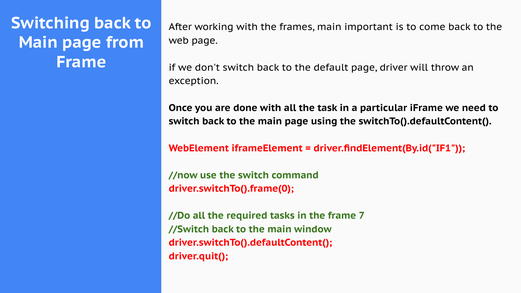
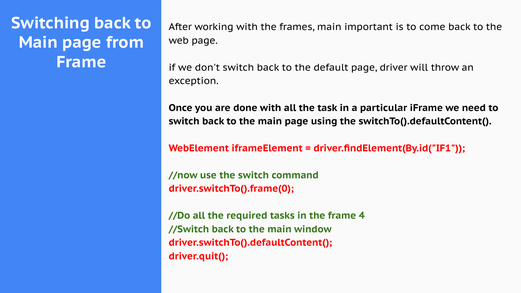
7: 7 -> 4
